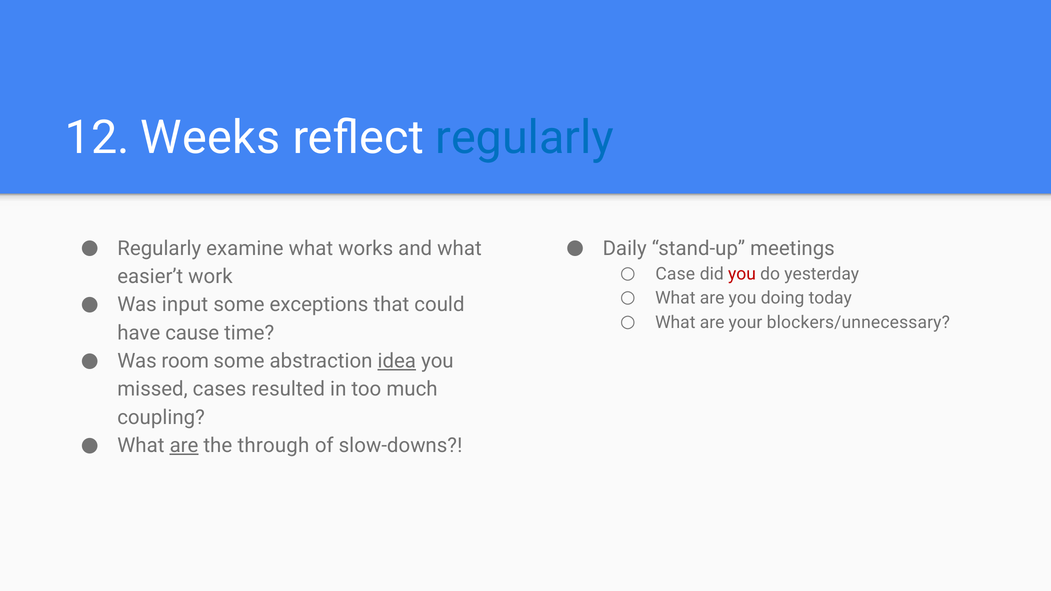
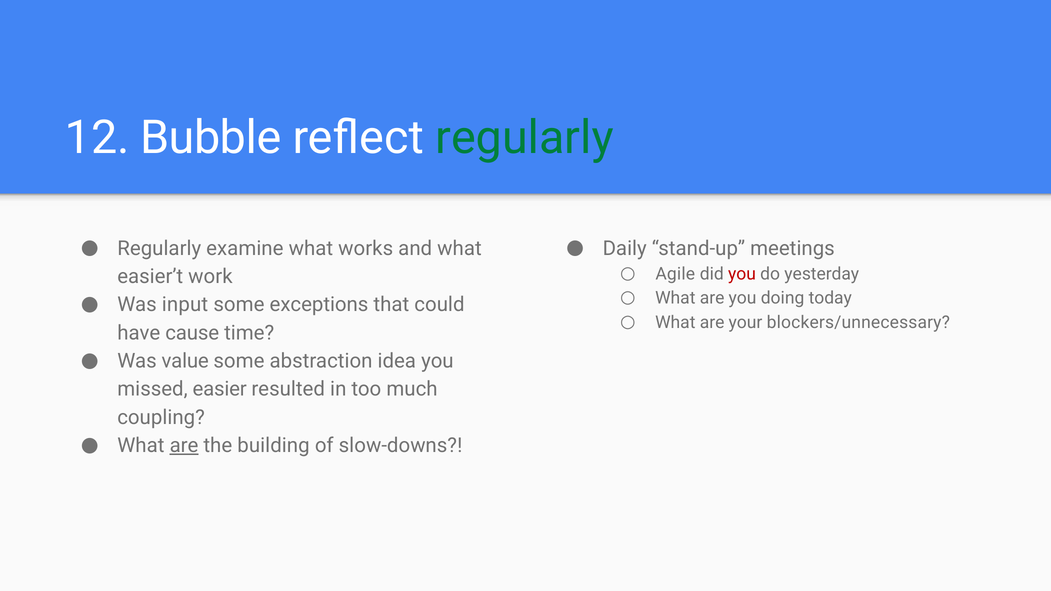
Weeks: Weeks -> Bubble
regularly at (525, 138) colour: blue -> green
Case: Case -> Agile
room: room -> value
idea underline: present -> none
cases: cases -> easier
through: through -> building
